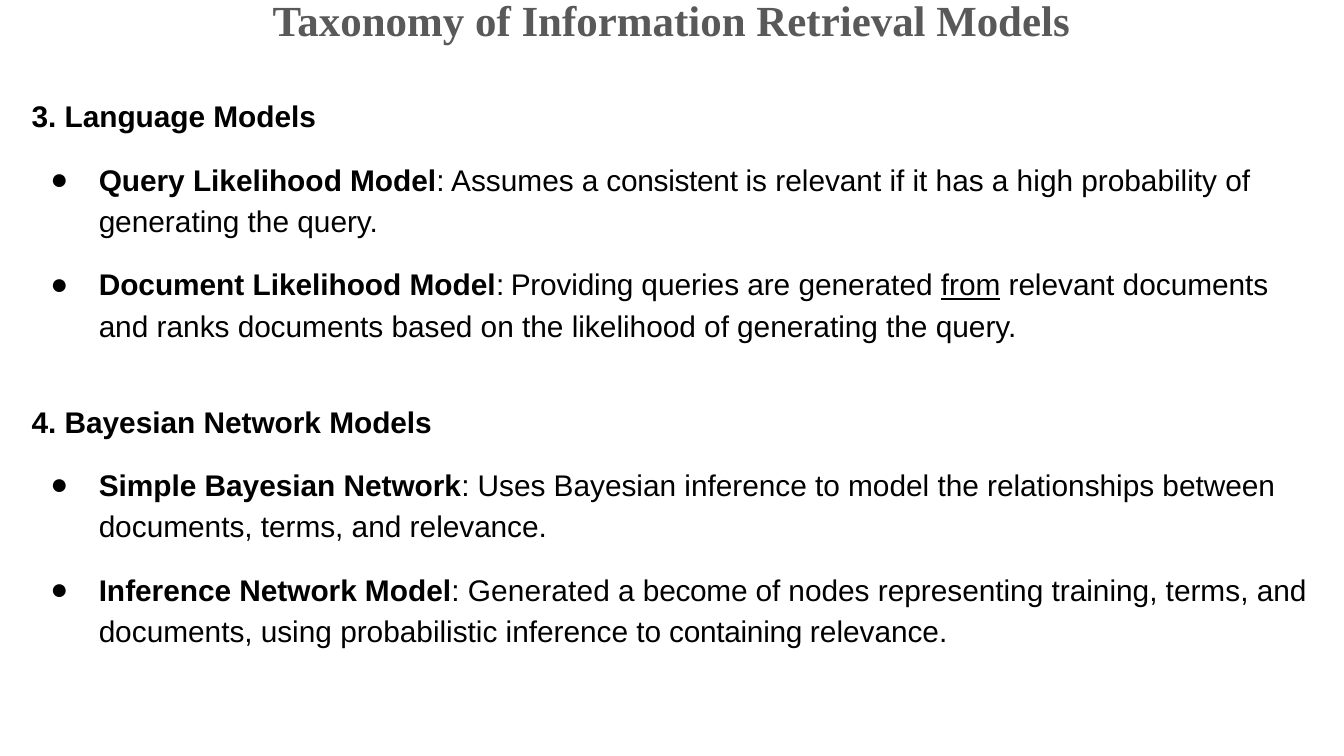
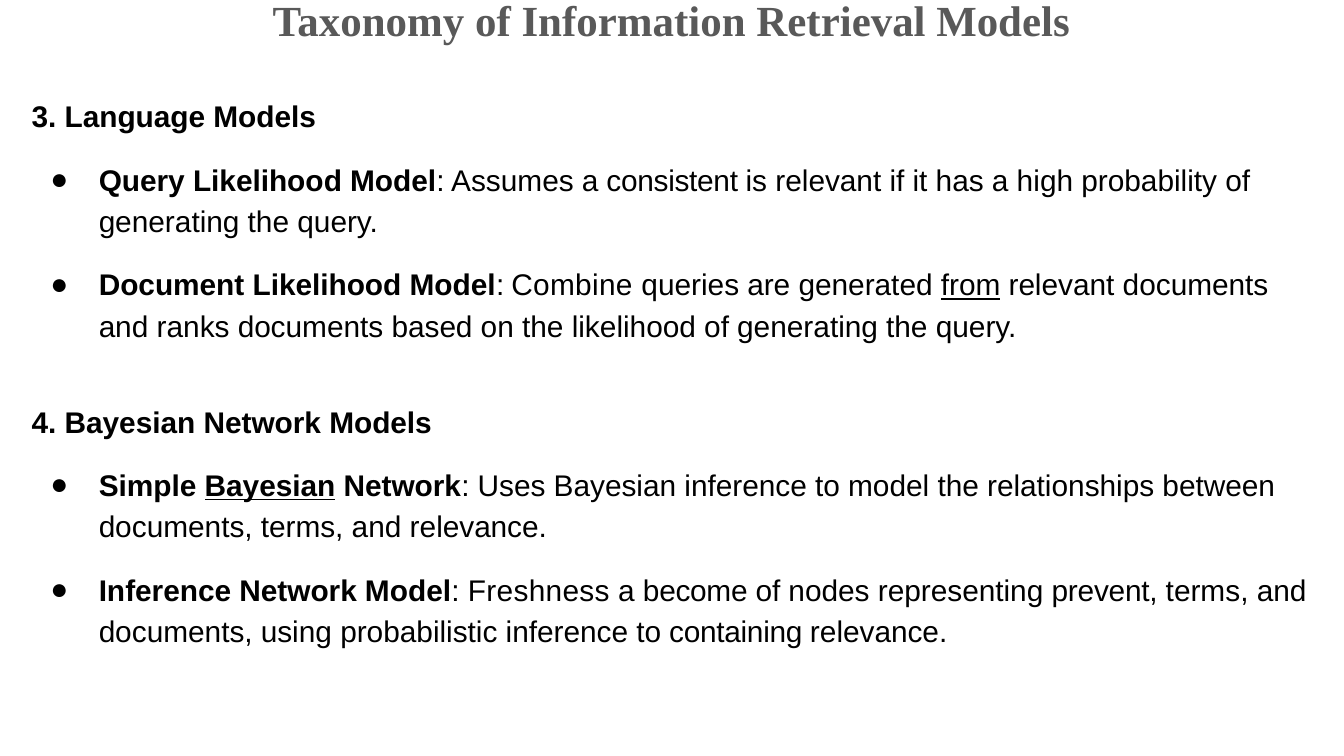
Providing: Providing -> Combine
Bayesian at (270, 487) underline: none -> present
Model Generated: Generated -> Freshness
training: training -> prevent
